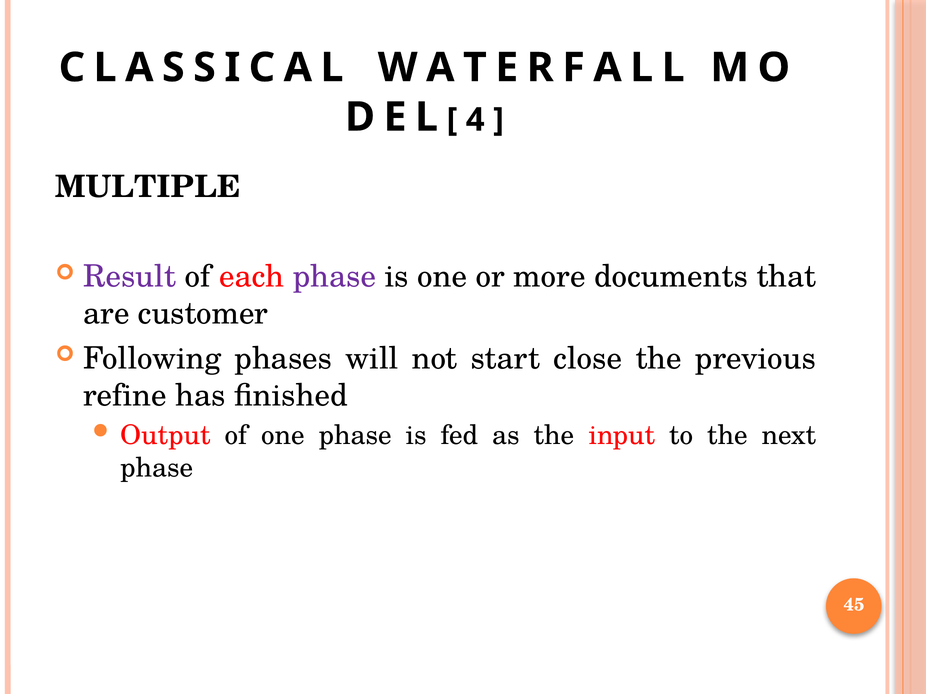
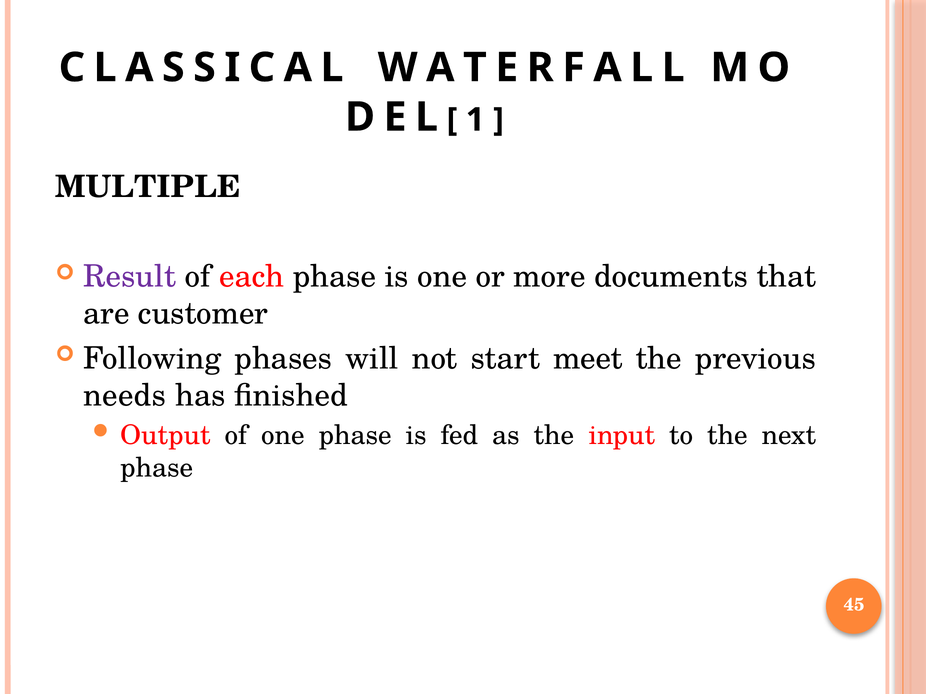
4: 4 -> 1
phase at (334, 277) colour: purple -> black
close: close -> meet
refine: refine -> needs
